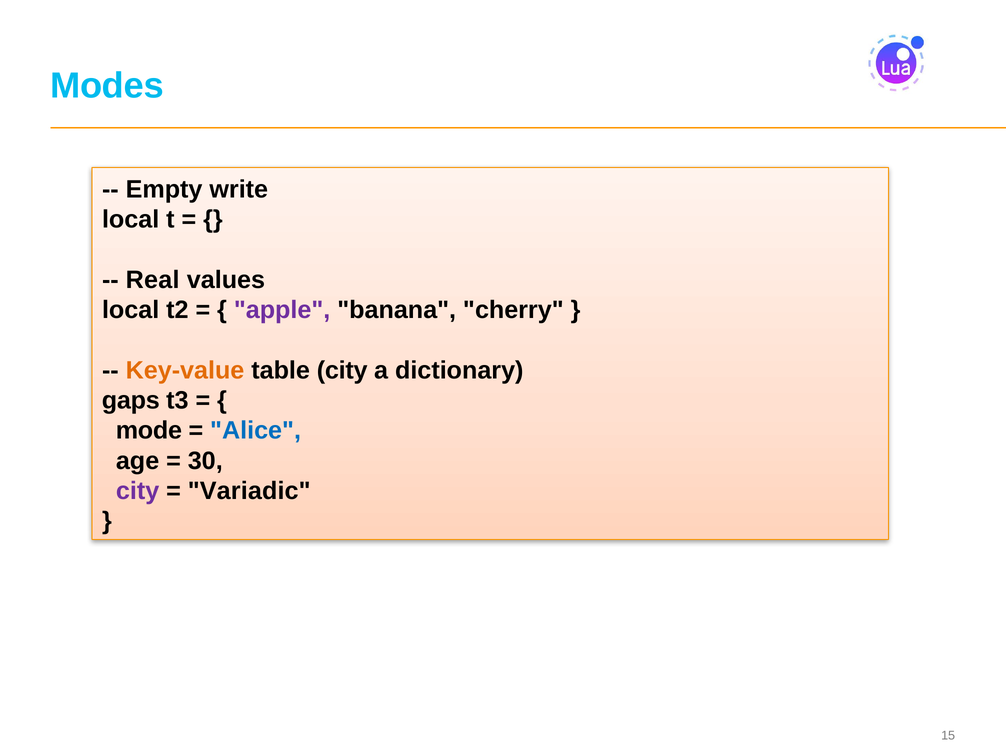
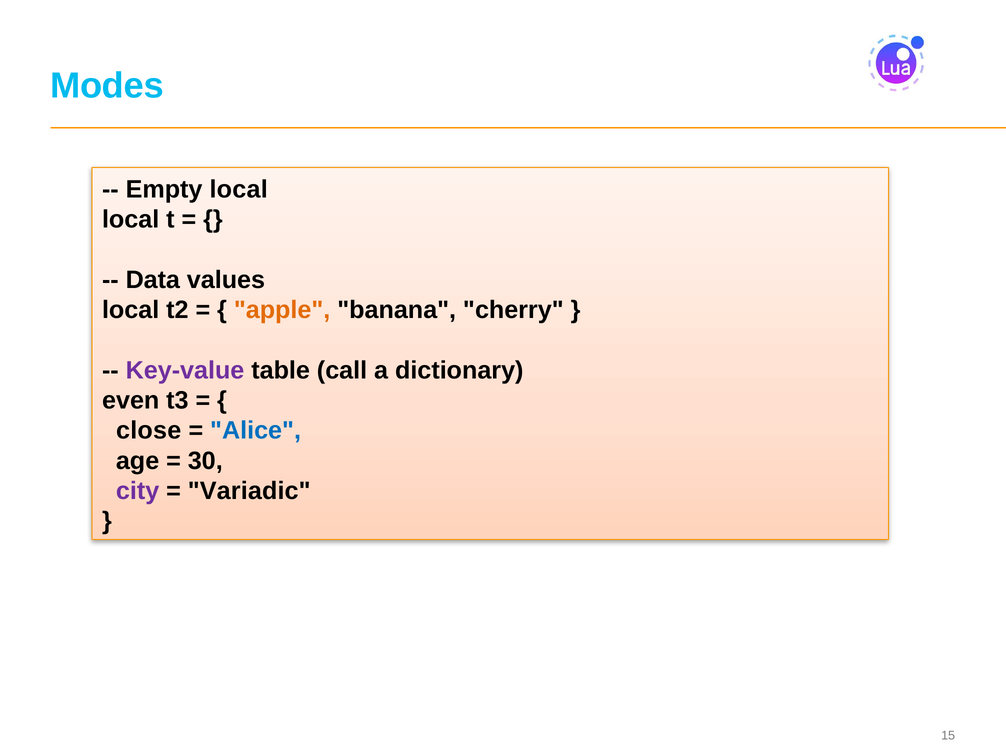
Empty write: write -> local
Real: Real -> Data
apple colour: purple -> orange
Key-value colour: orange -> purple
table city: city -> call
gaps: gaps -> even
mode: mode -> close
